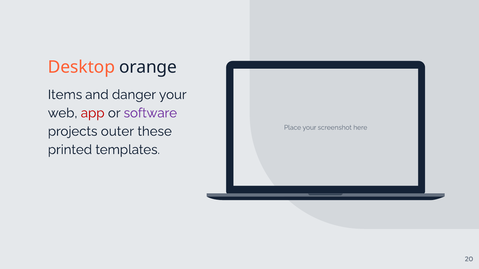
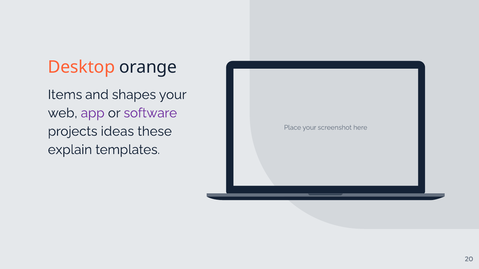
danger: danger -> shapes
app colour: red -> purple
outer: outer -> ideas
printed: printed -> explain
